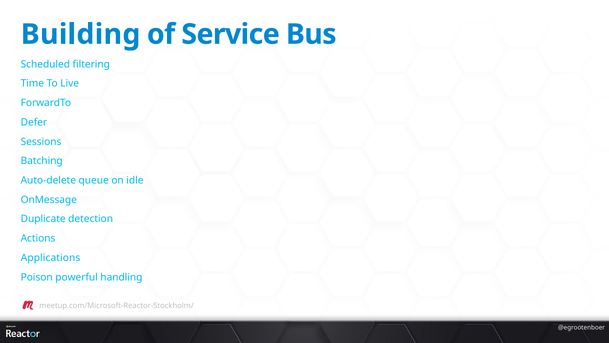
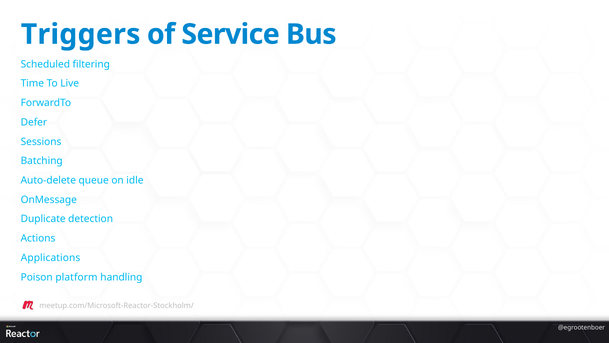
Building: Building -> Triggers
powerful: powerful -> platform
